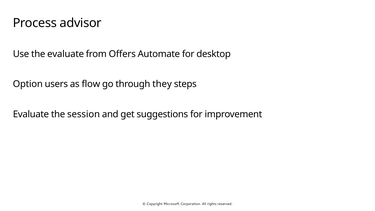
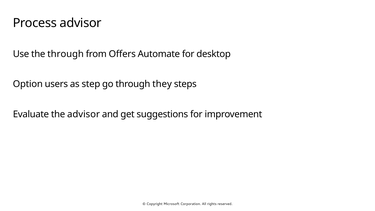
the evaluate: evaluate -> through
flow: flow -> step
the session: session -> advisor
